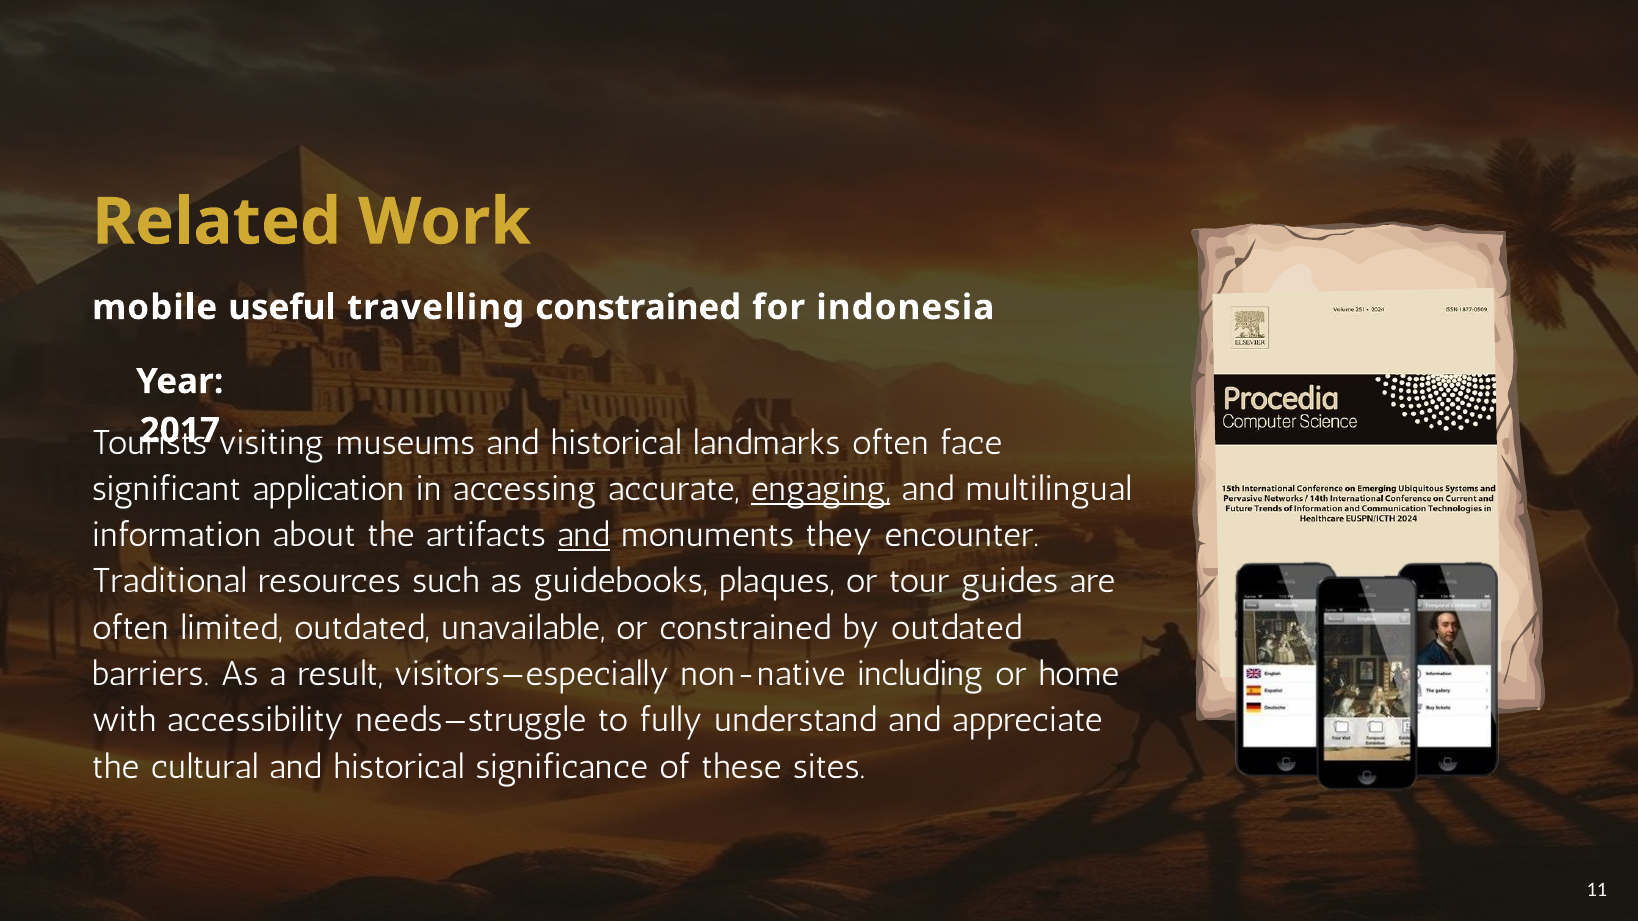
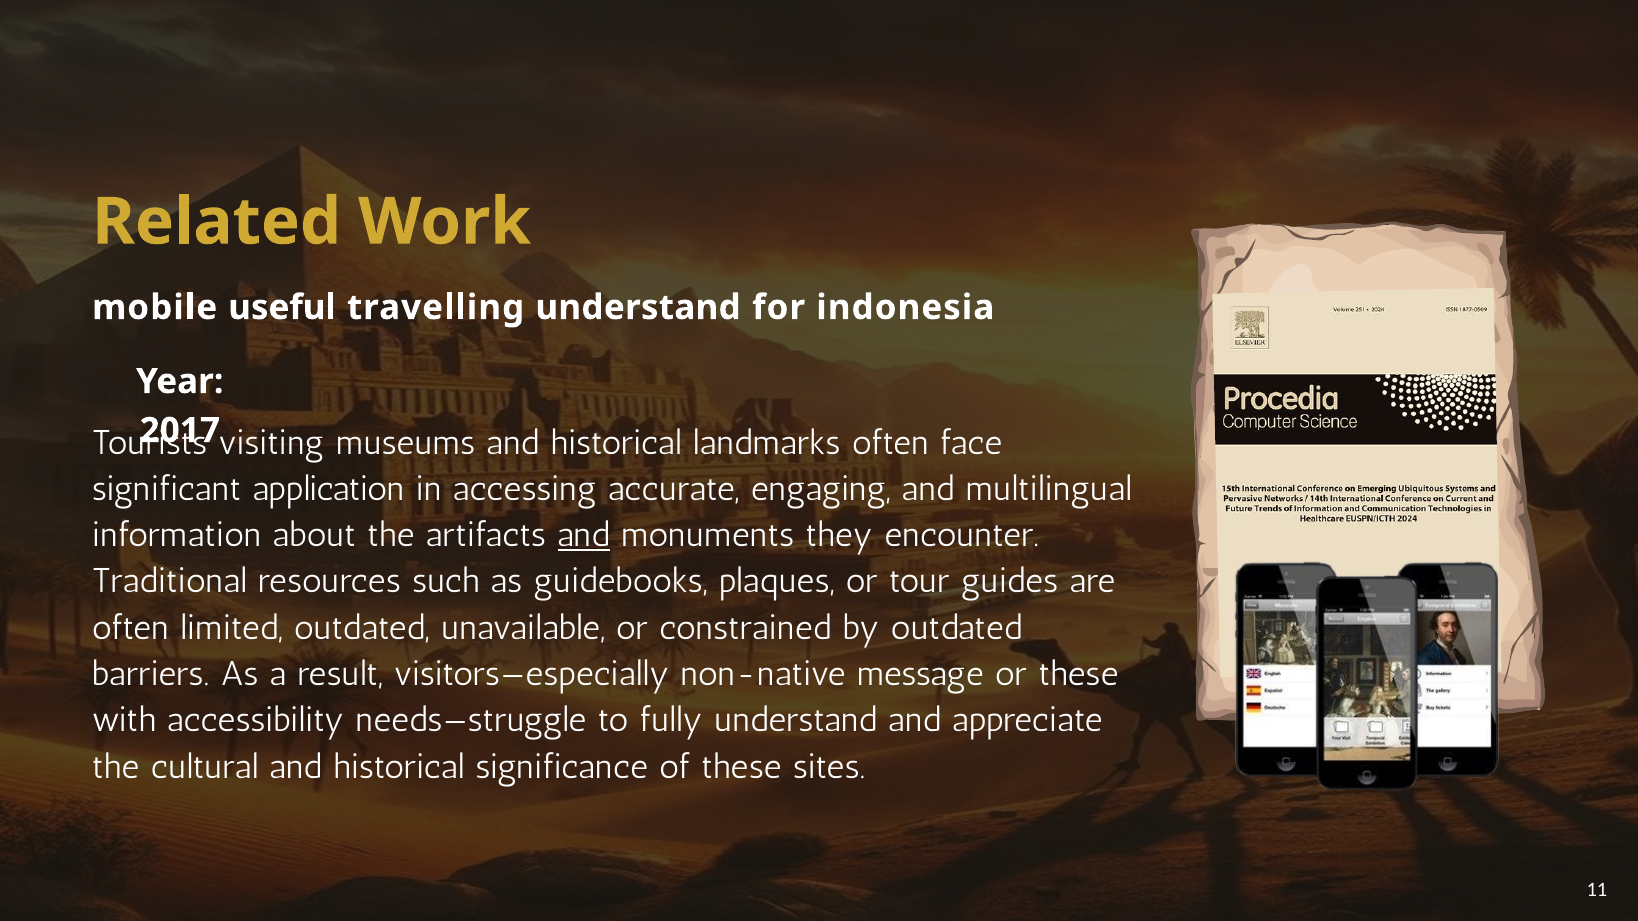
travelling constrained: constrained -> understand
engaging underline: present -> none
including: including -> message
or home: home -> these
